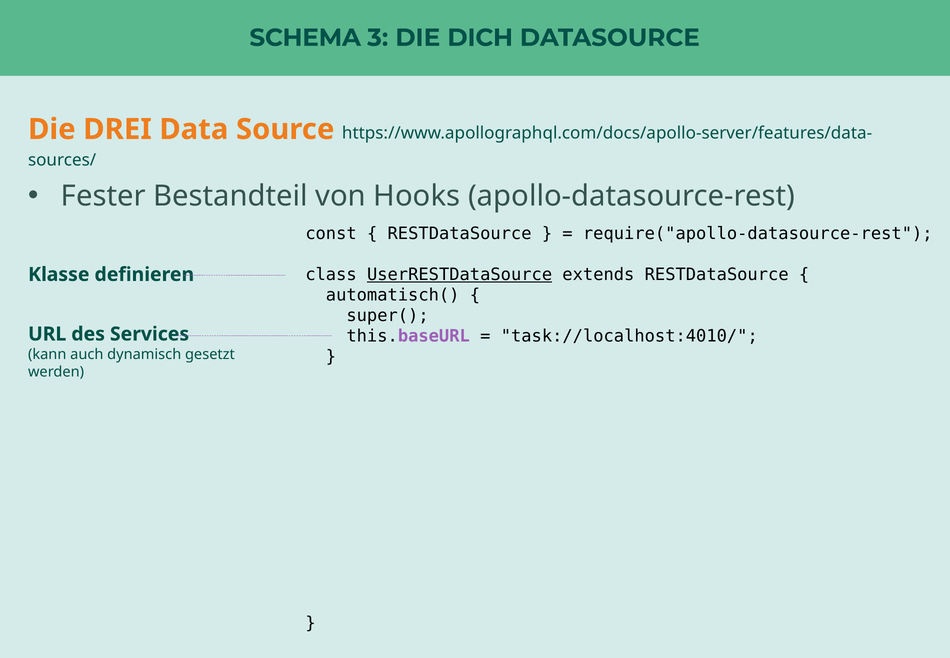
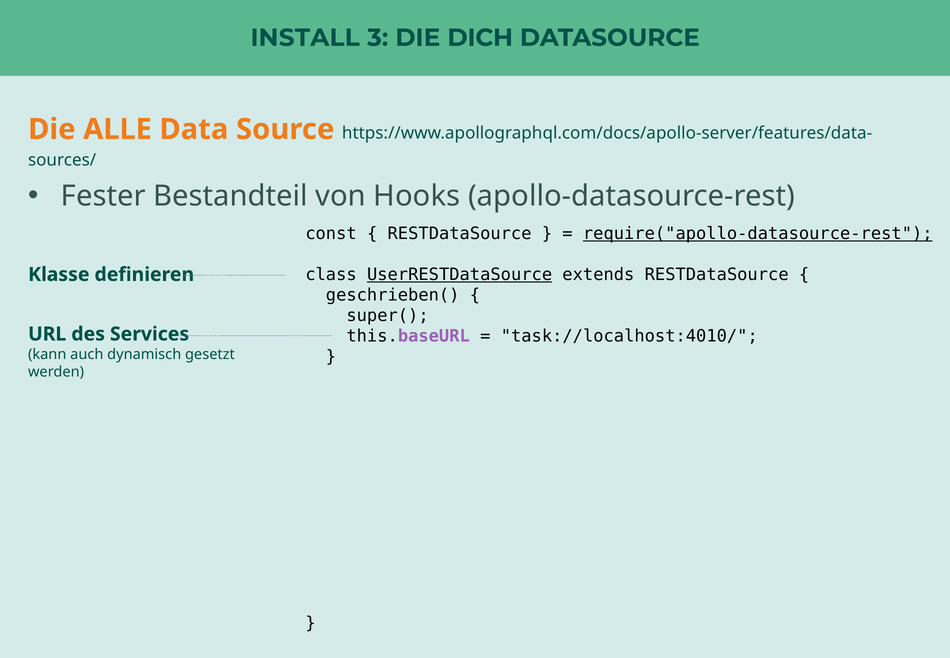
SCHEMA: SCHEMA -> INSTALL
DREI: DREI -> ALLE
require("apollo-datasource-rest underline: none -> present
automatisch(: automatisch( -> geschrieben(
